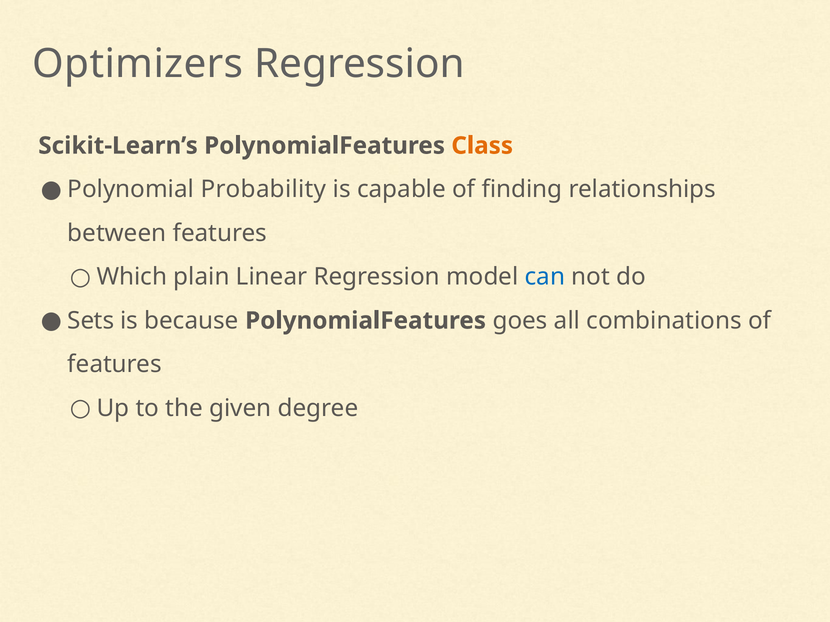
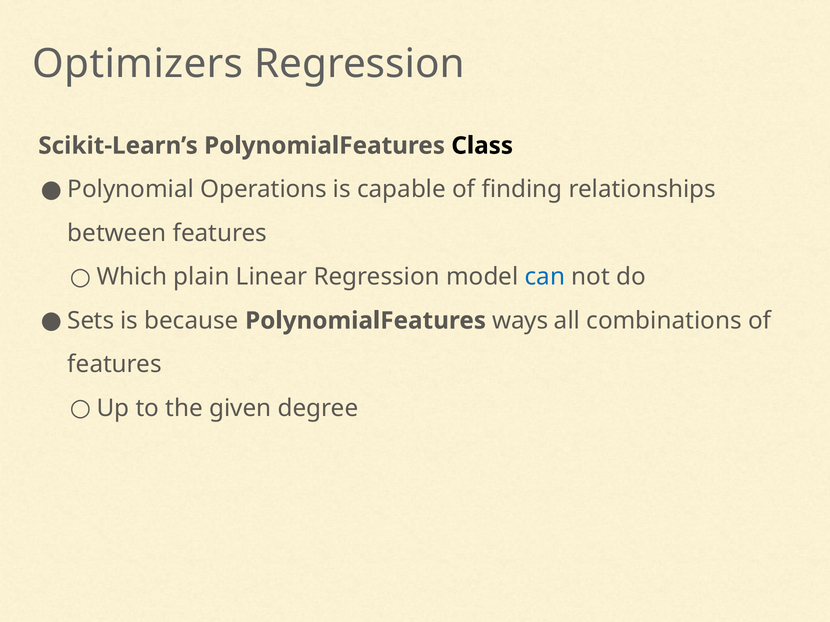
Class colour: orange -> black
Probability: Probability -> Operations
goes: goes -> ways
